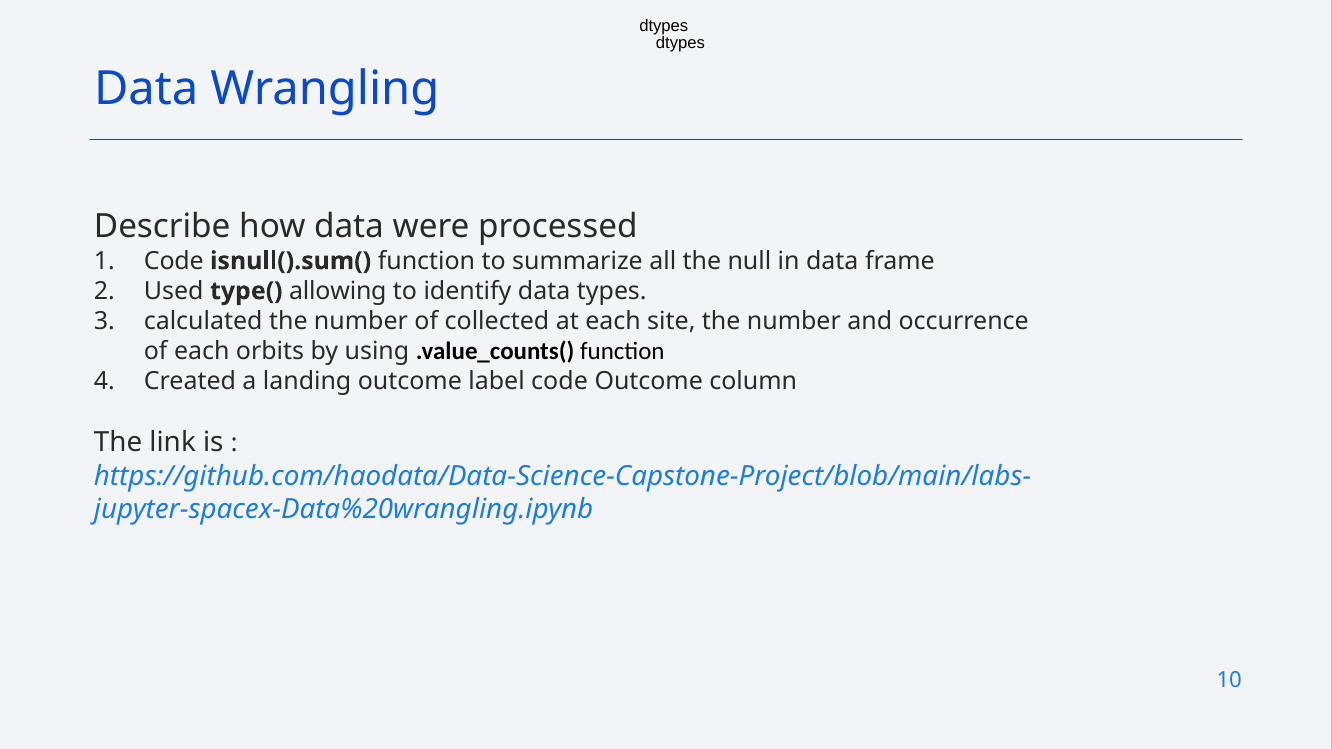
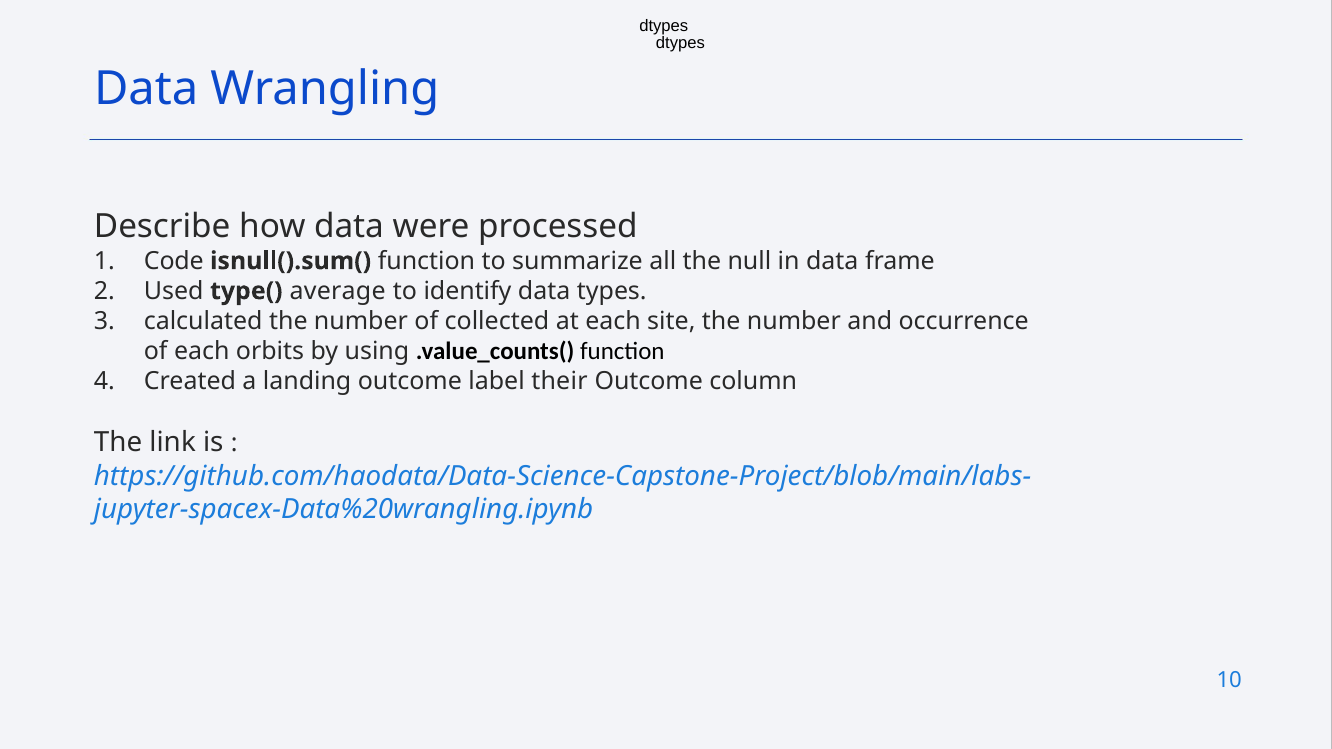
allowing: allowing -> average
label code: code -> their
